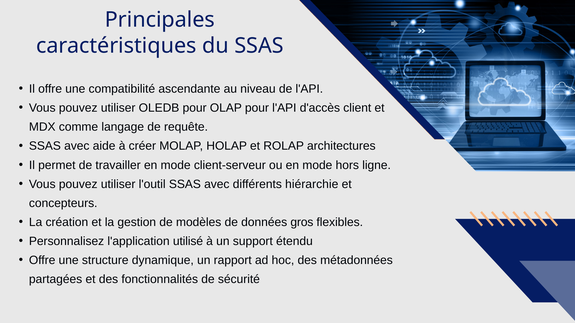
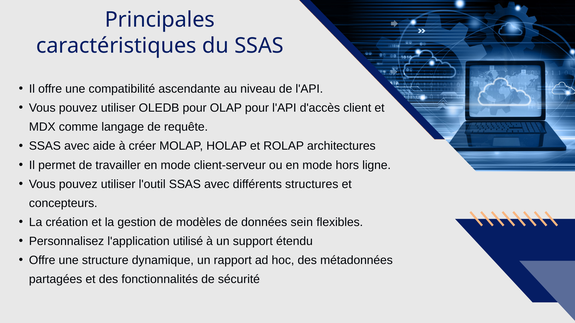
hiérarchie: hiérarchie -> structures
gros: gros -> sein
